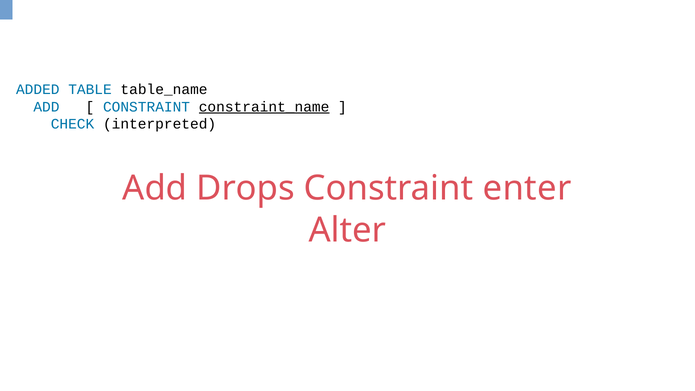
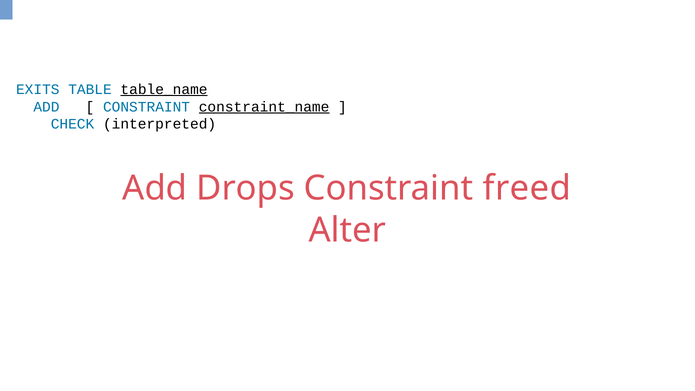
ADDED: ADDED -> EXITS
table_name underline: none -> present
enter: enter -> freed
